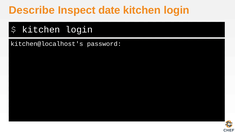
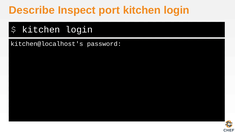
date: date -> port
